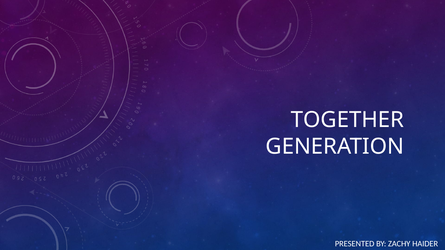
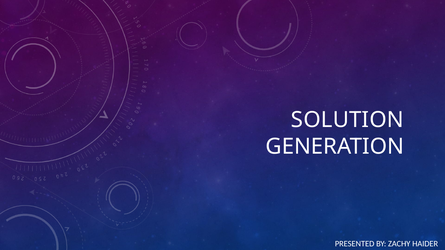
TOGETHER: TOGETHER -> SOLUTION
